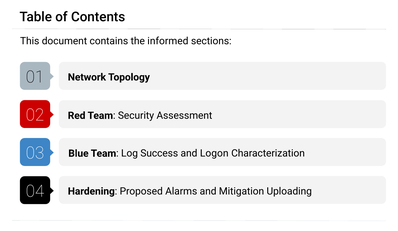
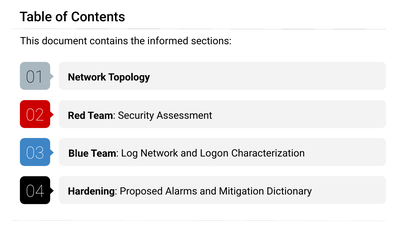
Log Success: Success -> Network
Uploading: Uploading -> Dictionary
